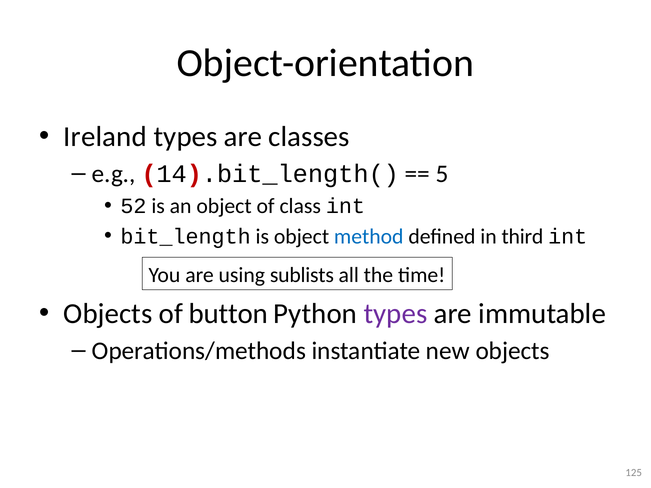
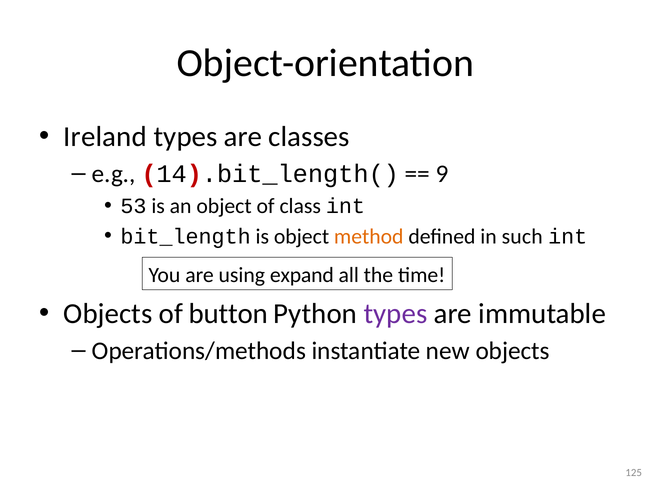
5: 5 -> 9
52: 52 -> 53
method colour: blue -> orange
third: third -> such
sublists: sublists -> expand
